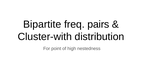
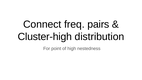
Bipartite: Bipartite -> Connect
Cluster-with: Cluster-with -> Cluster-high
